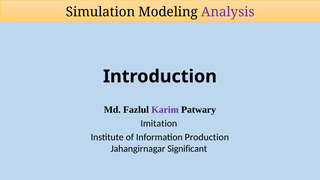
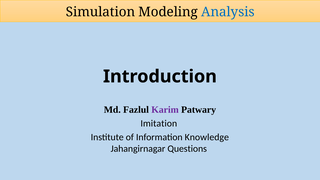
Analysis colour: purple -> blue
Production: Production -> Knowledge
Significant: Significant -> Questions
